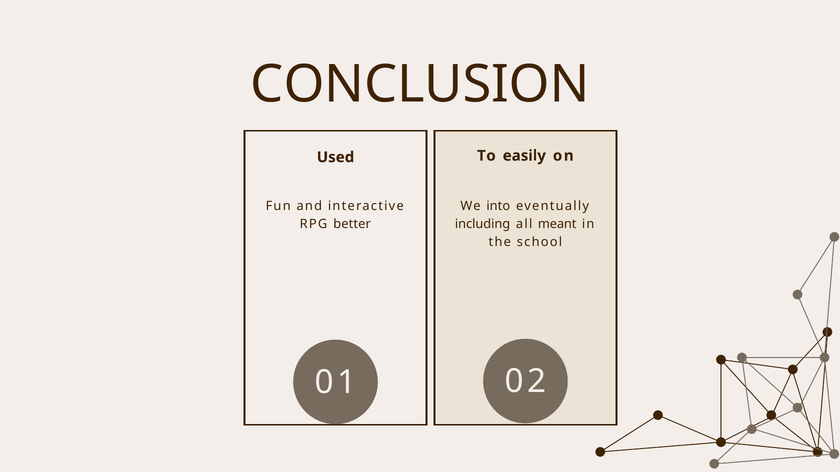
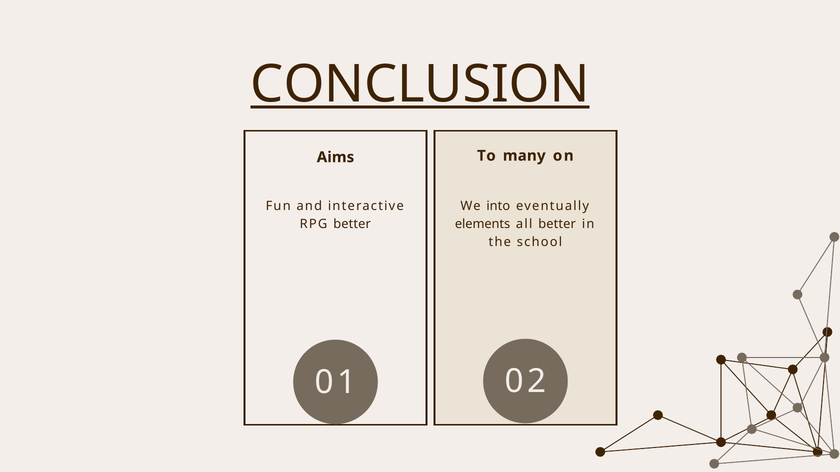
CONCLUSION underline: none -> present
easily: easily -> many
Used: Used -> Aims
including: including -> elements
all meant: meant -> better
